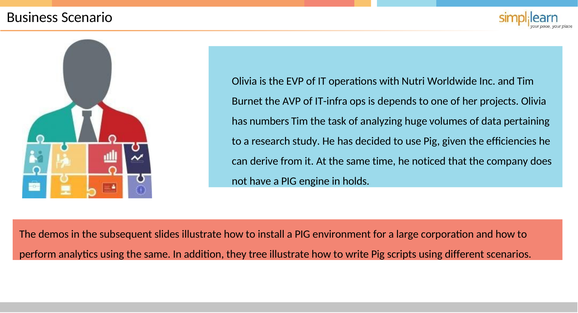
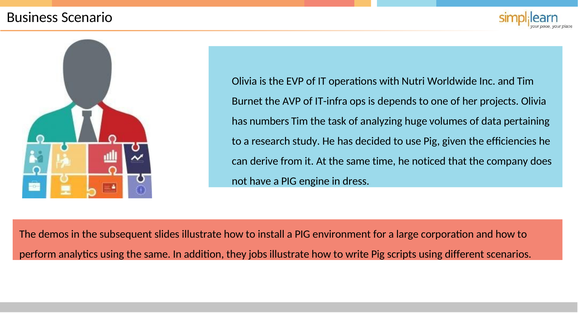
holds: holds -> dress
tree: tree -> jobs
